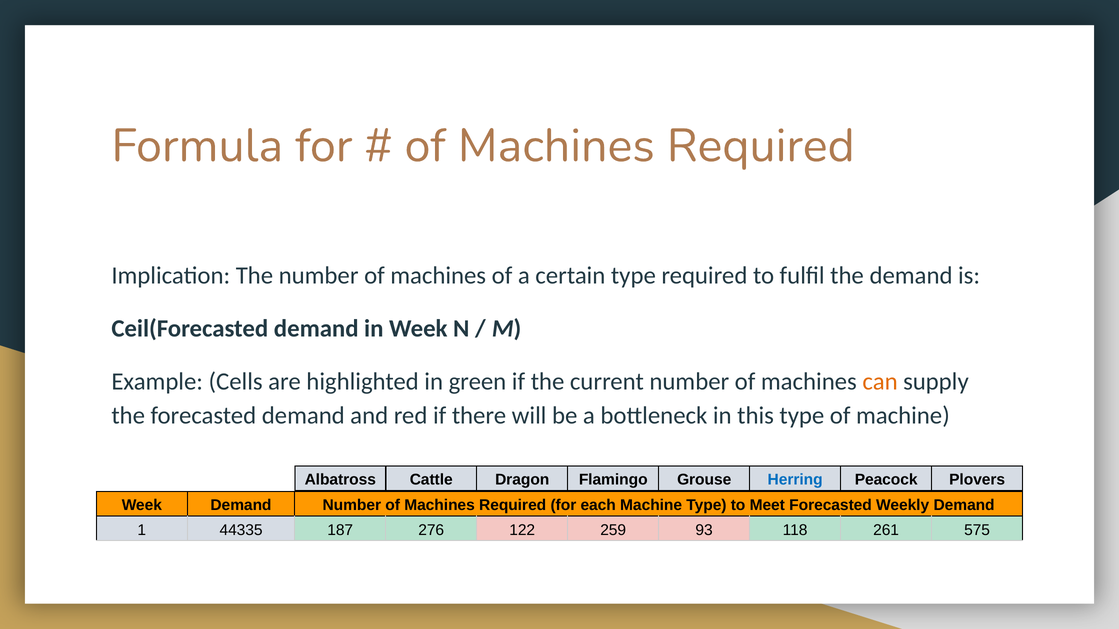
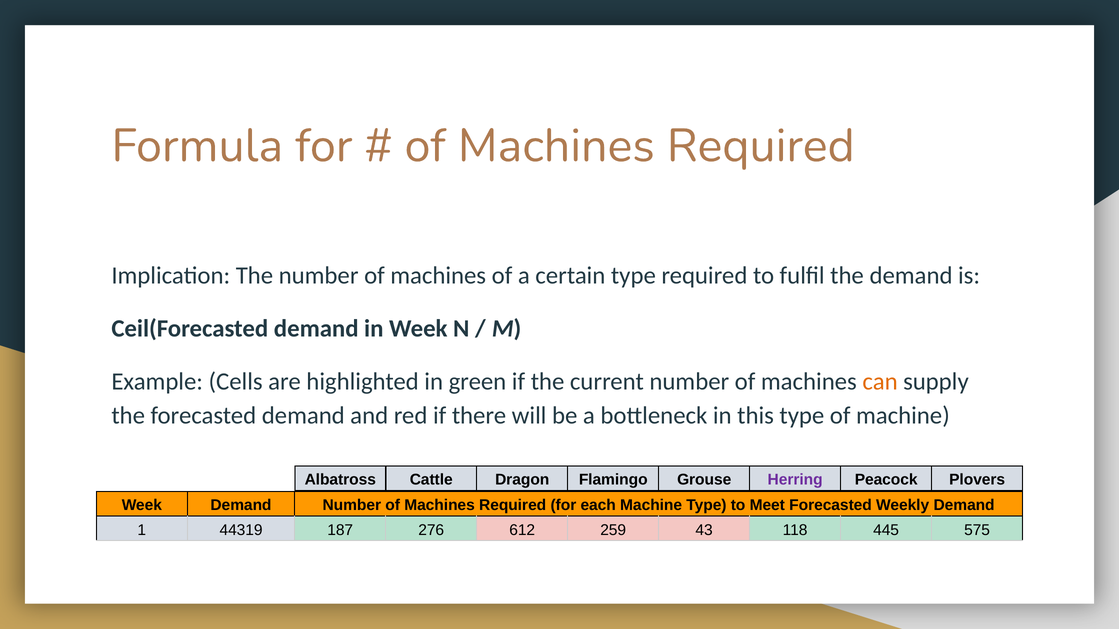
Herring colour: blue -> purple
44335: 44335 -> 44319
122: 122 -> 612
93: 93 -> 43
261: 261 -> 445
